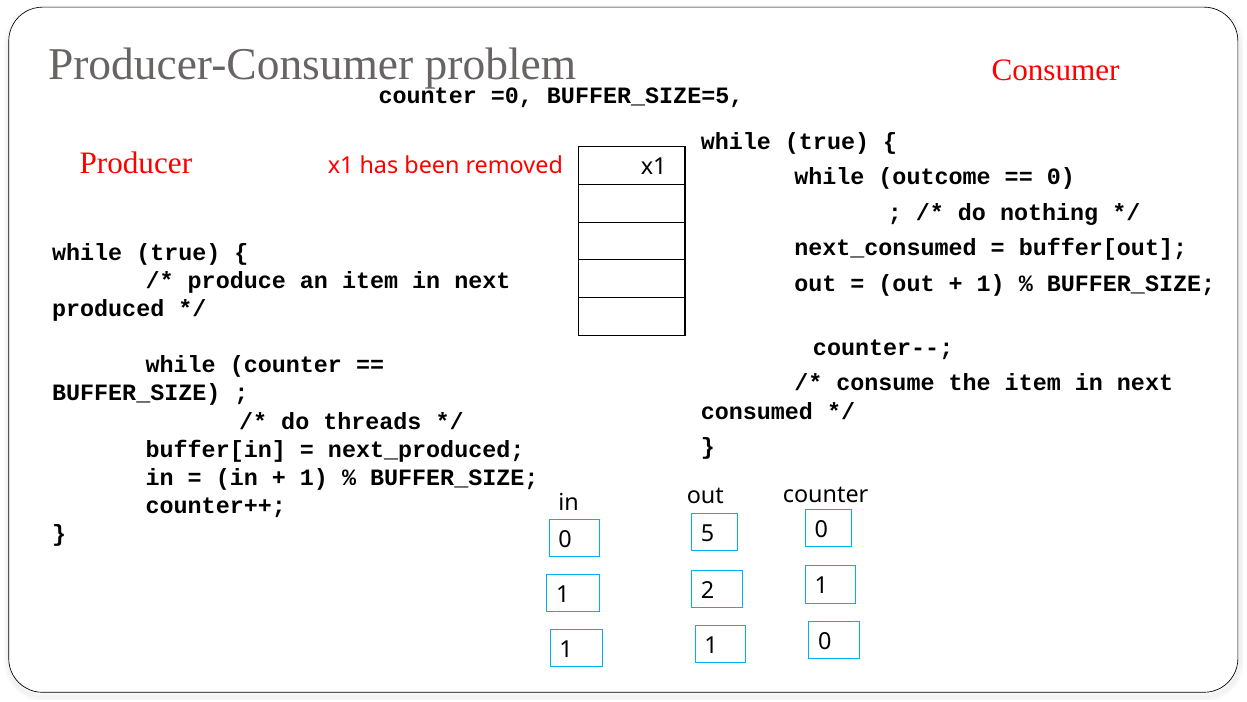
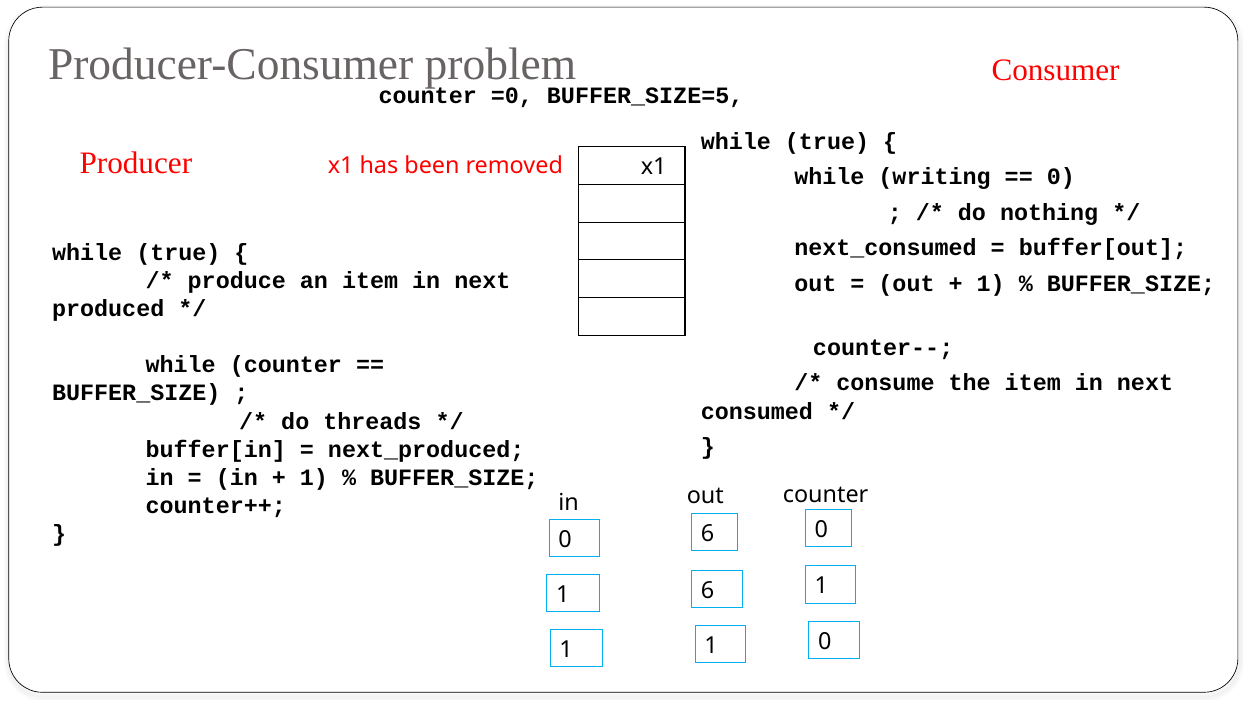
outcome: outcome -> writing
0 5: 5 -> 6
1 2: 2 -> 6
